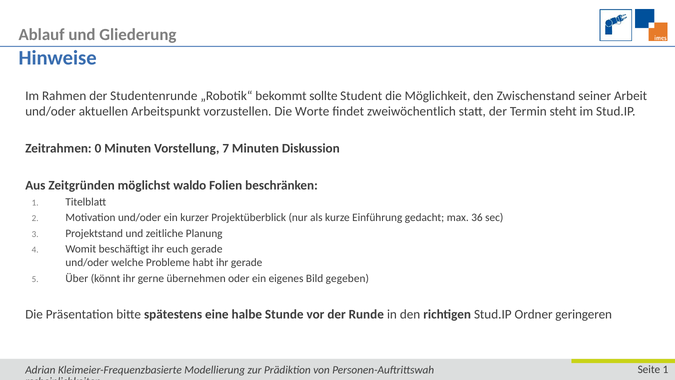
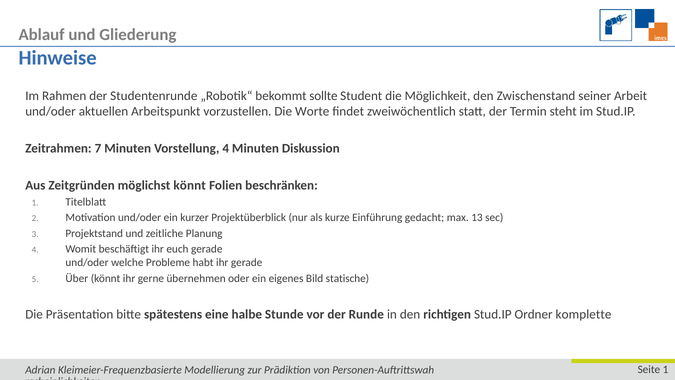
0: 0 -> 7
Vorstellung 7: 7 -> 4
möglichst waldo: waldo -> könnt
36: 36 -> 13
gegeben: gegeben -> statische
geringeren: geringeren -> komplette
